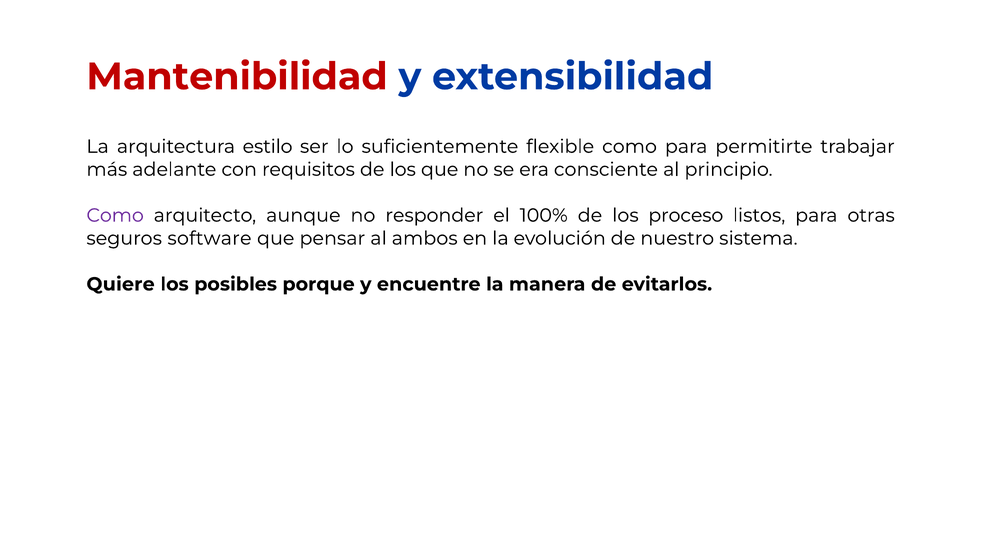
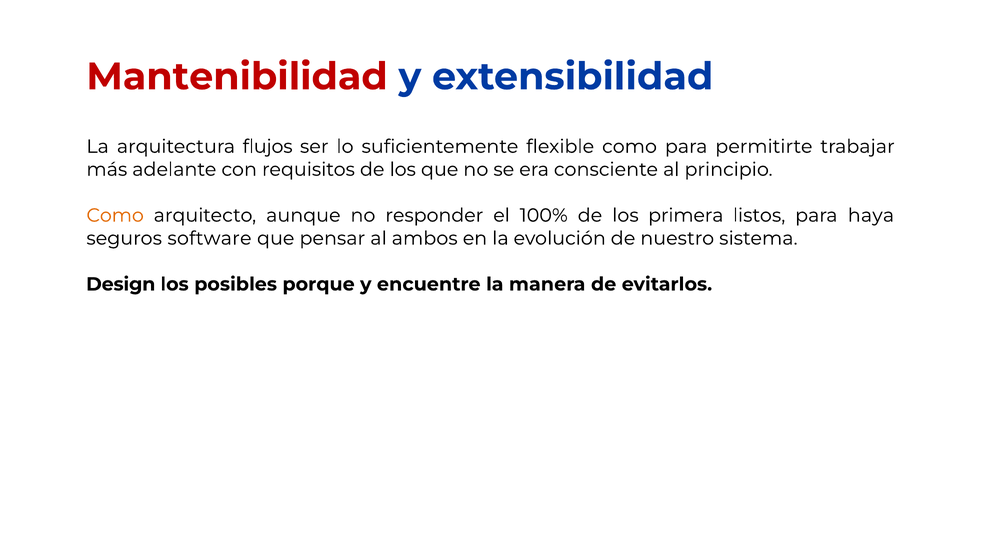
estilo: estilo -> flujos
Como at (115, 215) colour: purple -> orange
proceso: proceso -> primera
otras: otras -> haya
Quiere: Quiere -> Design
